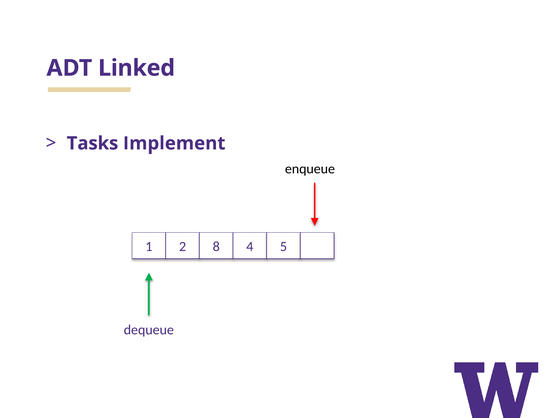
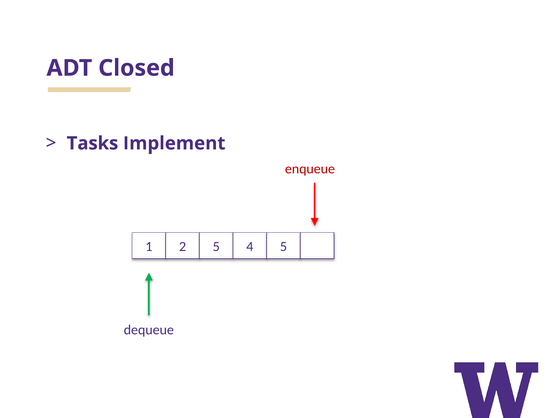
Linked: Linked -> Closed
enqueue colour: black -> red
2 8: 8 -> 5
